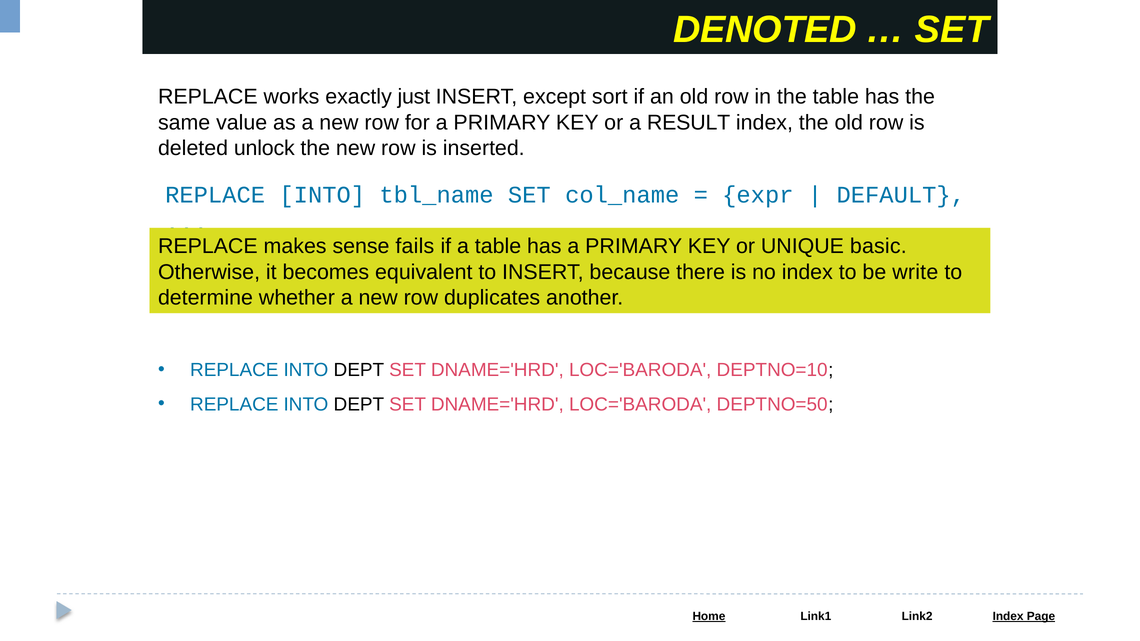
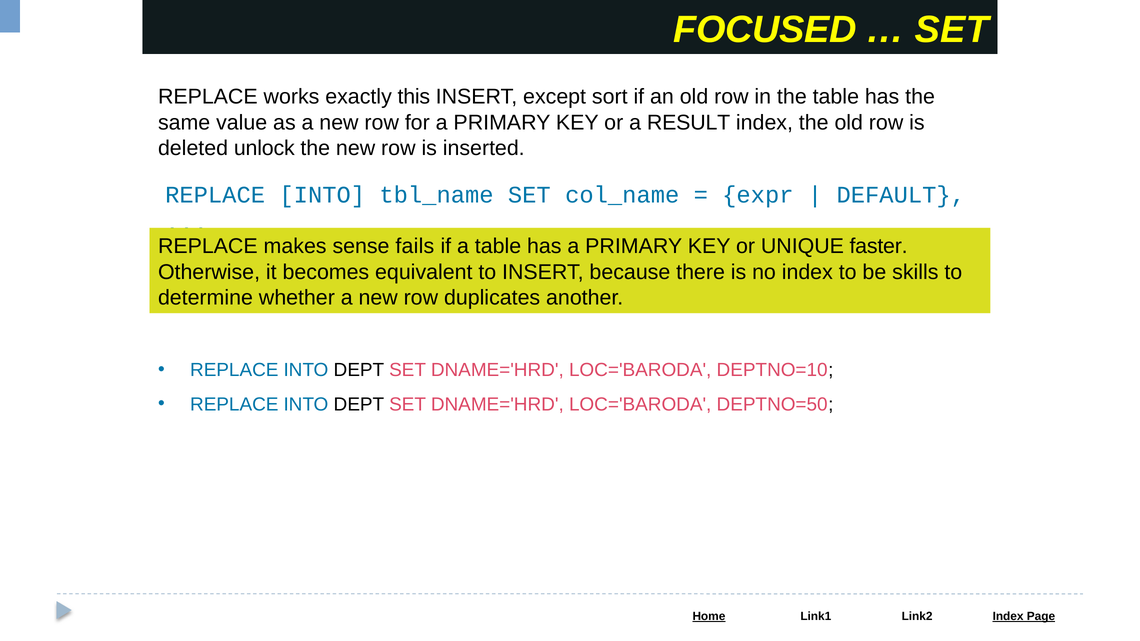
DENOTED: DENOTED -> FOCUSED
just: just -> this
basic: basic -> faster
write: write -> skills
